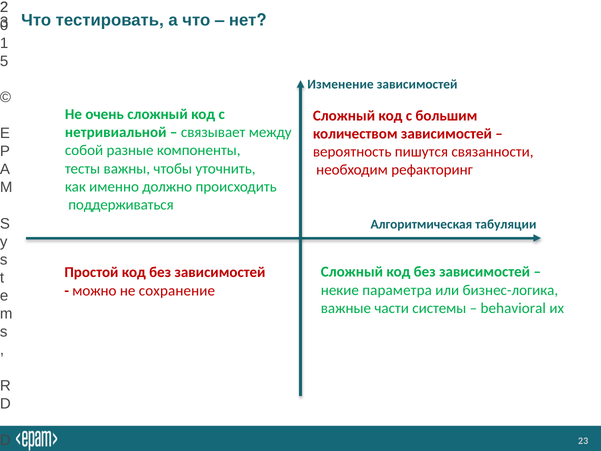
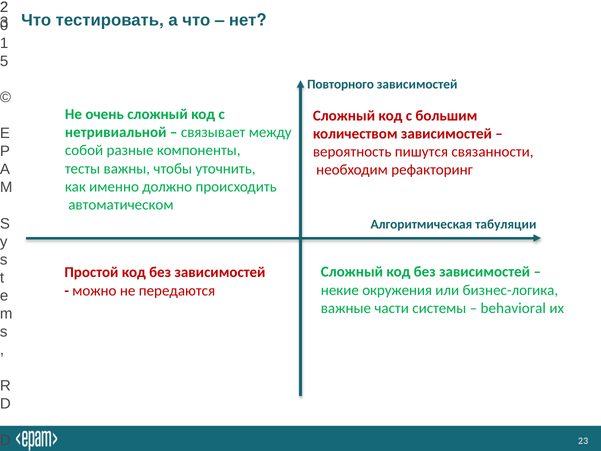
Изменение: Изменение -> Повторного
поддерживаться: поддерживаться -> автоматическом
параметра: параметра -> окружения
сохранение: сохранение -> передаются
